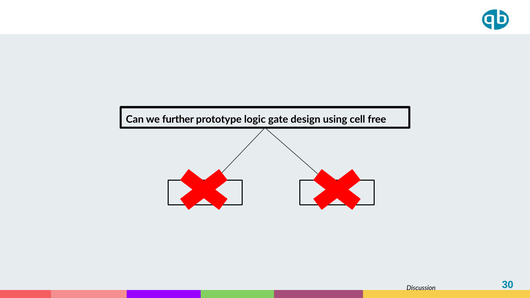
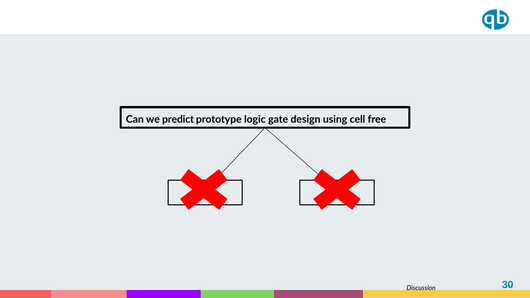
further: further -> predict
